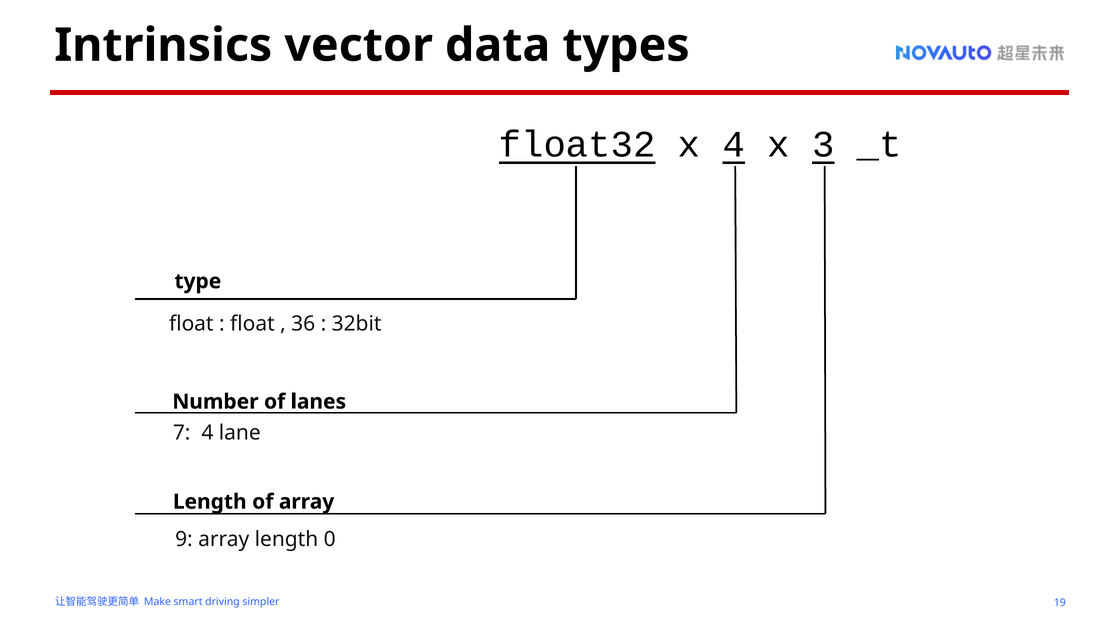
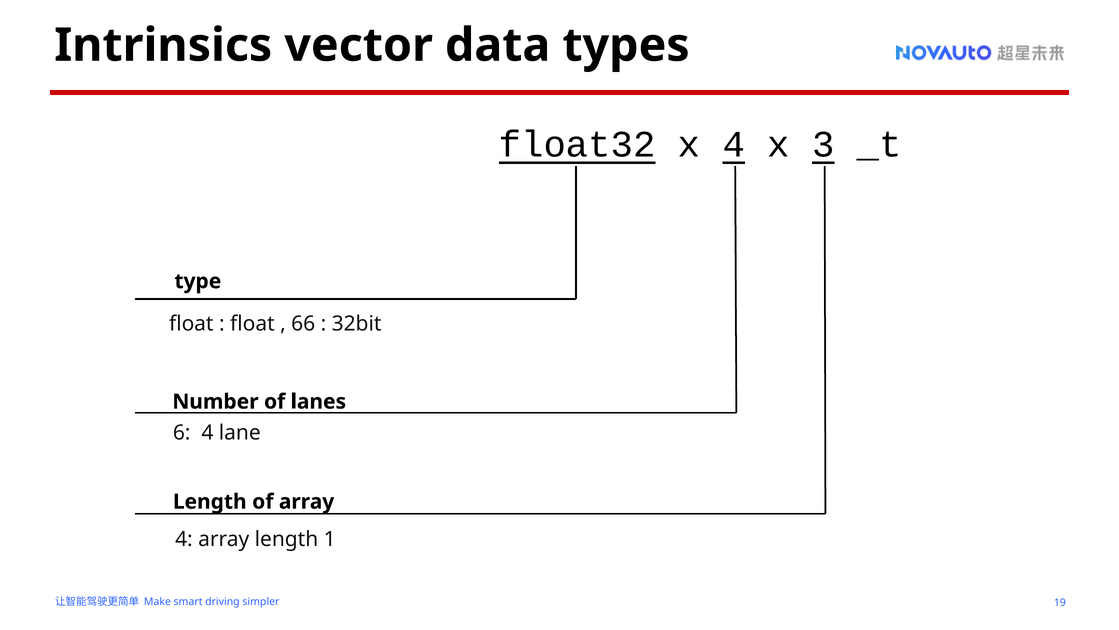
36: 36 -> 66
7: 7 -> 6
9 at (184, 539): 9 -> 4
0: 0 -> 1
